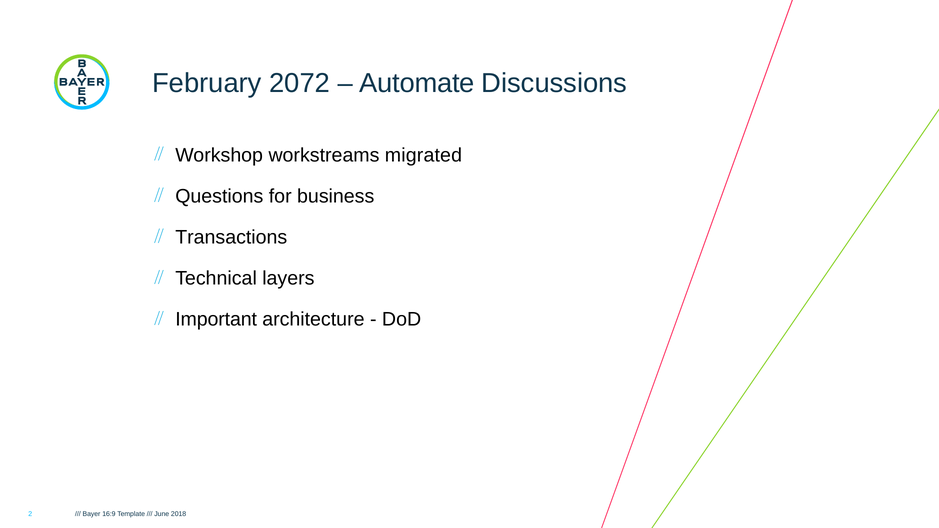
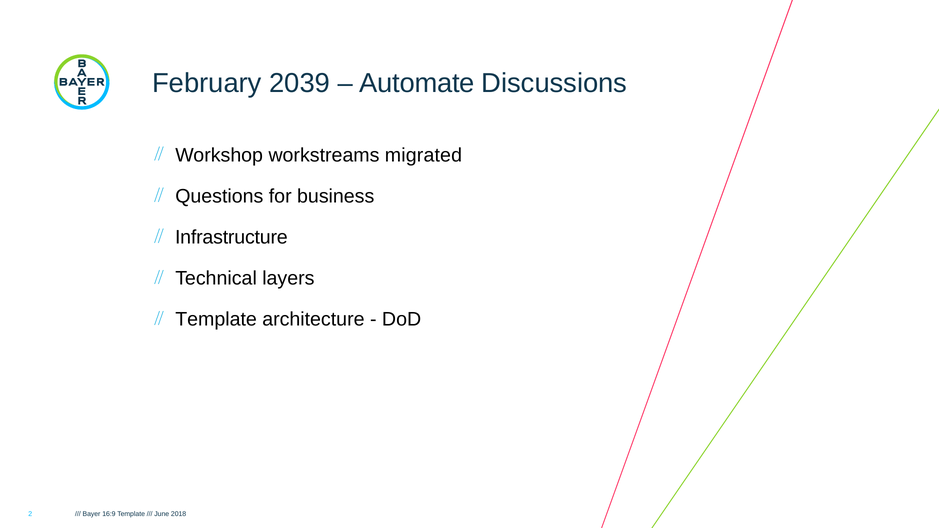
2072: 2072 -> 2039
Transactions: Transactions -> Infrastructure
Important at (216, 320): Important -> Template
